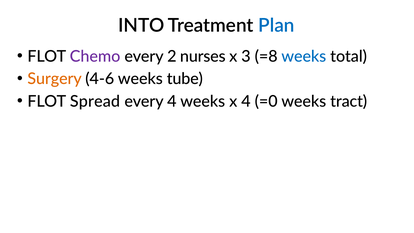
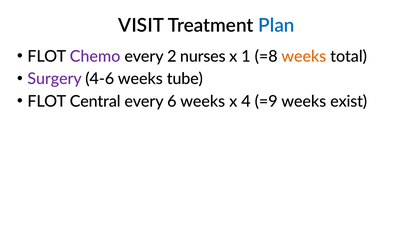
INTO: INTO -> VISIT
3: 3 -> 1
weeks at (304, 56) colour: blue -> orange
Surgery colour: orange -> purple
Spread: Spread -> Central
every 4: 4 -> 6
=0: =0 -> =9
tract: tract -> exist
